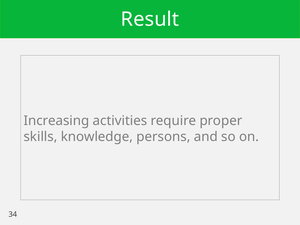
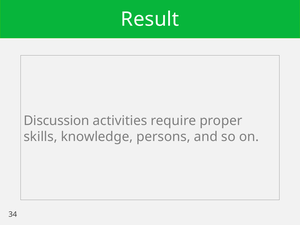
Increasing: Increasing -> Discussion
